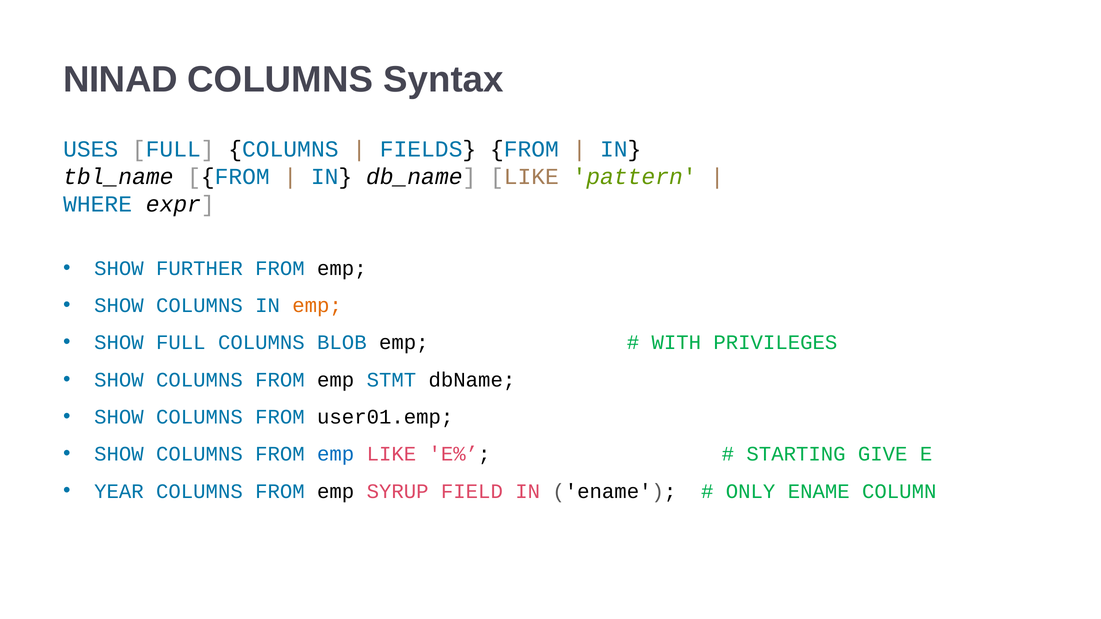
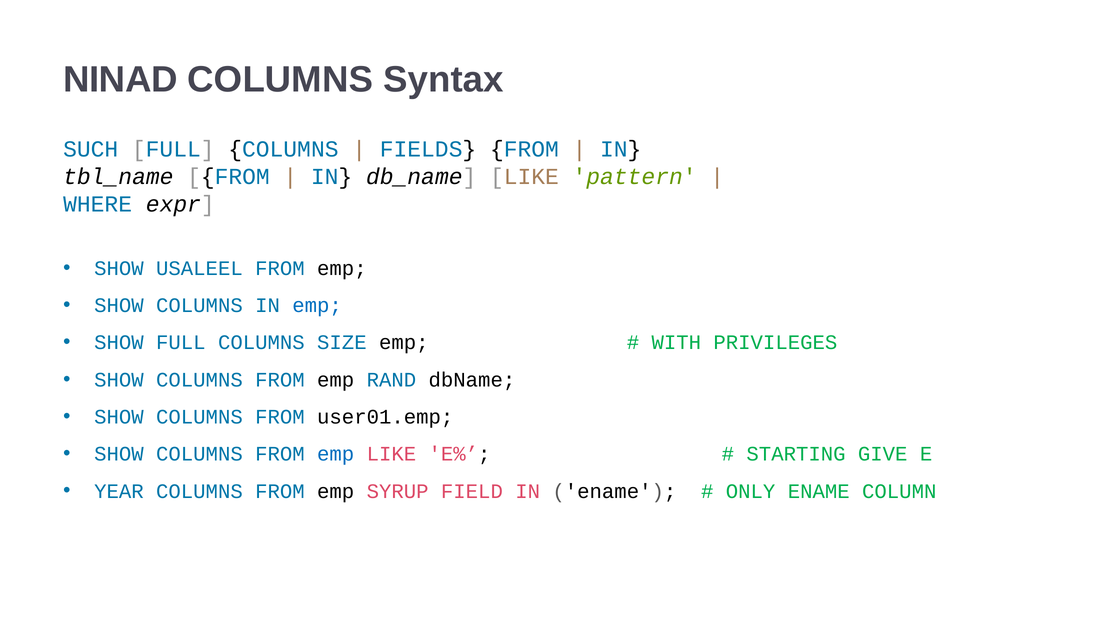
USES: USES -> SUCH
FURTHER: FURTHER -> USALEEL
emp at (317, 306) colour: orange -> blue
BLOB: BLOB -> SIZE
STMT: STMT -> RAND
